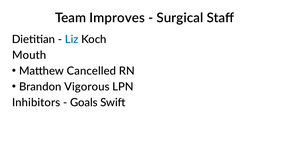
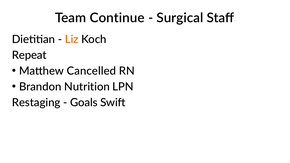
Improves: Improves -> Continue
Liz colour: blue -> orange
Mouth: Mouth -> Repeat
Vigorous: Vigorous -> Nutrition
Inhibitors: Inhibitors -> Restaging
